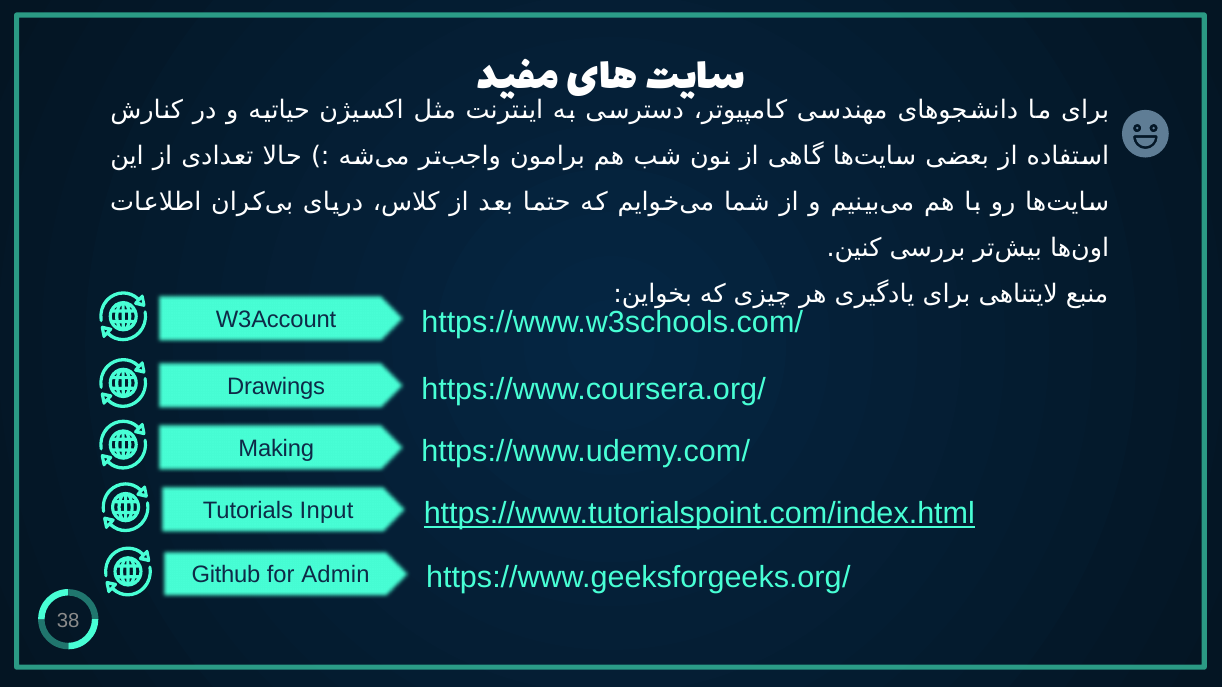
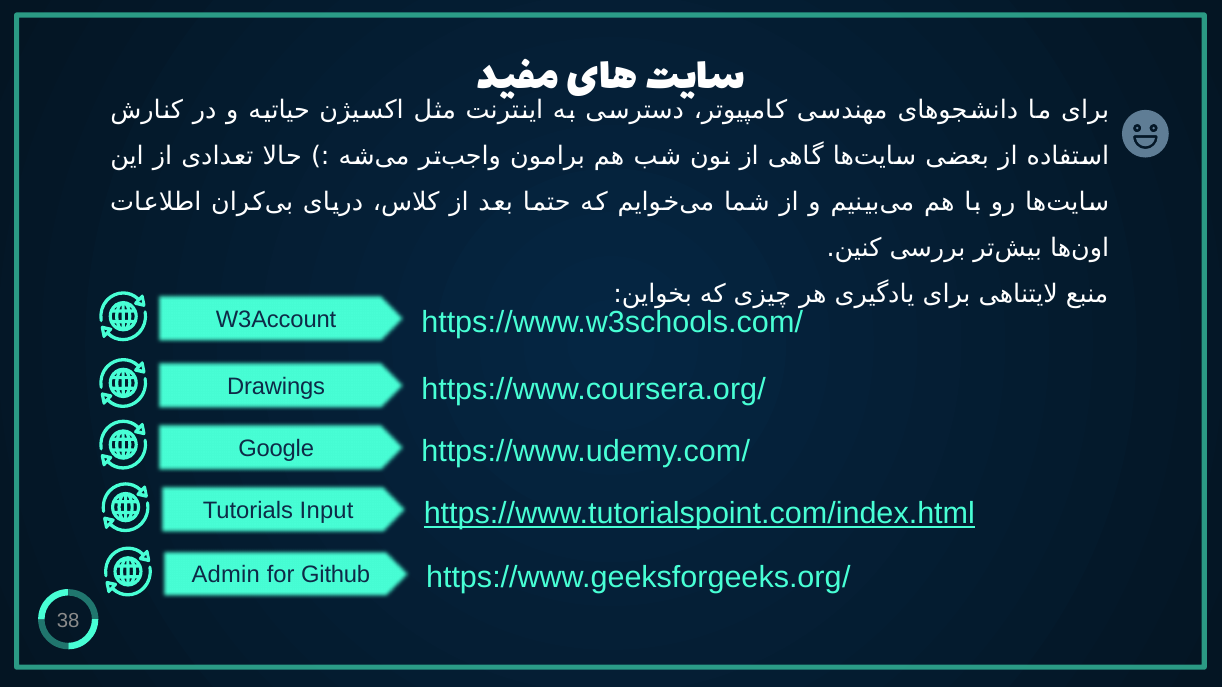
Making: Making -> Google
Github: Github -> Admin
Admin: Admin -> Github
